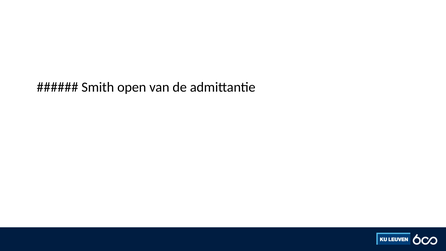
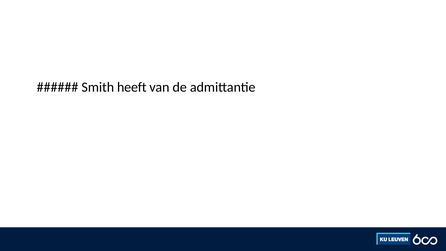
open: open -> heeft
